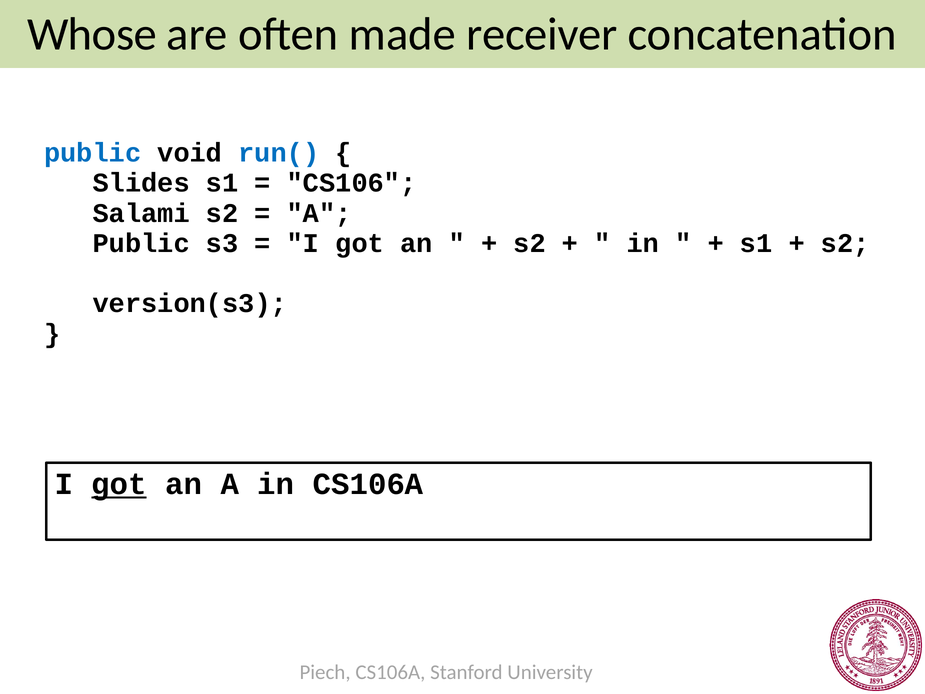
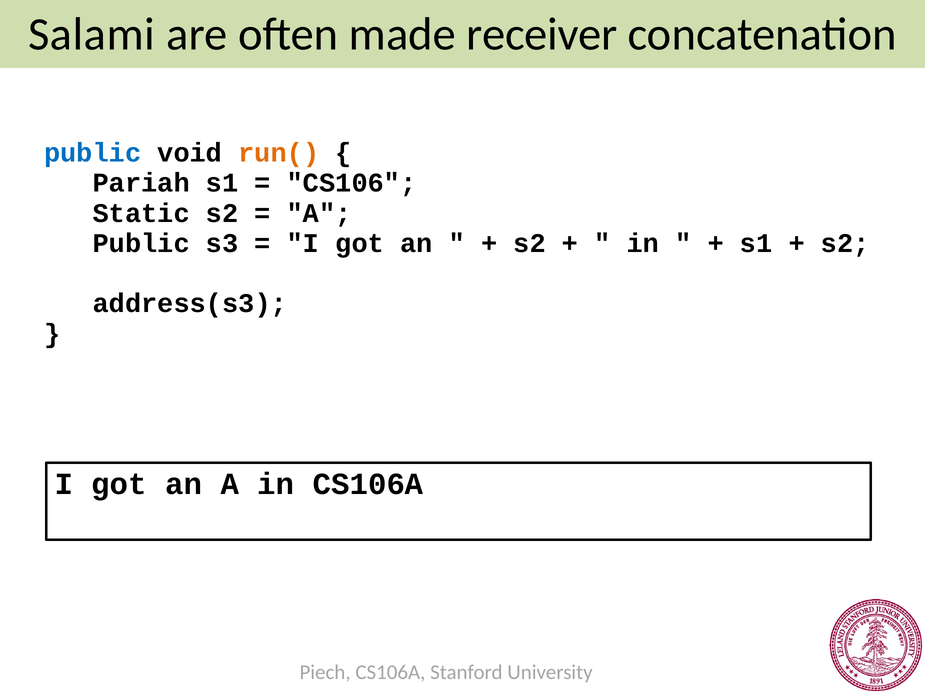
Whose: Whose -> Salami
run( colour: blue -> orange
Slides: Slides -> Pariah
Salami: Salami -> Static
version(s3: version(s3 -> address(s3
got at (119, 484) underline: present -> none
